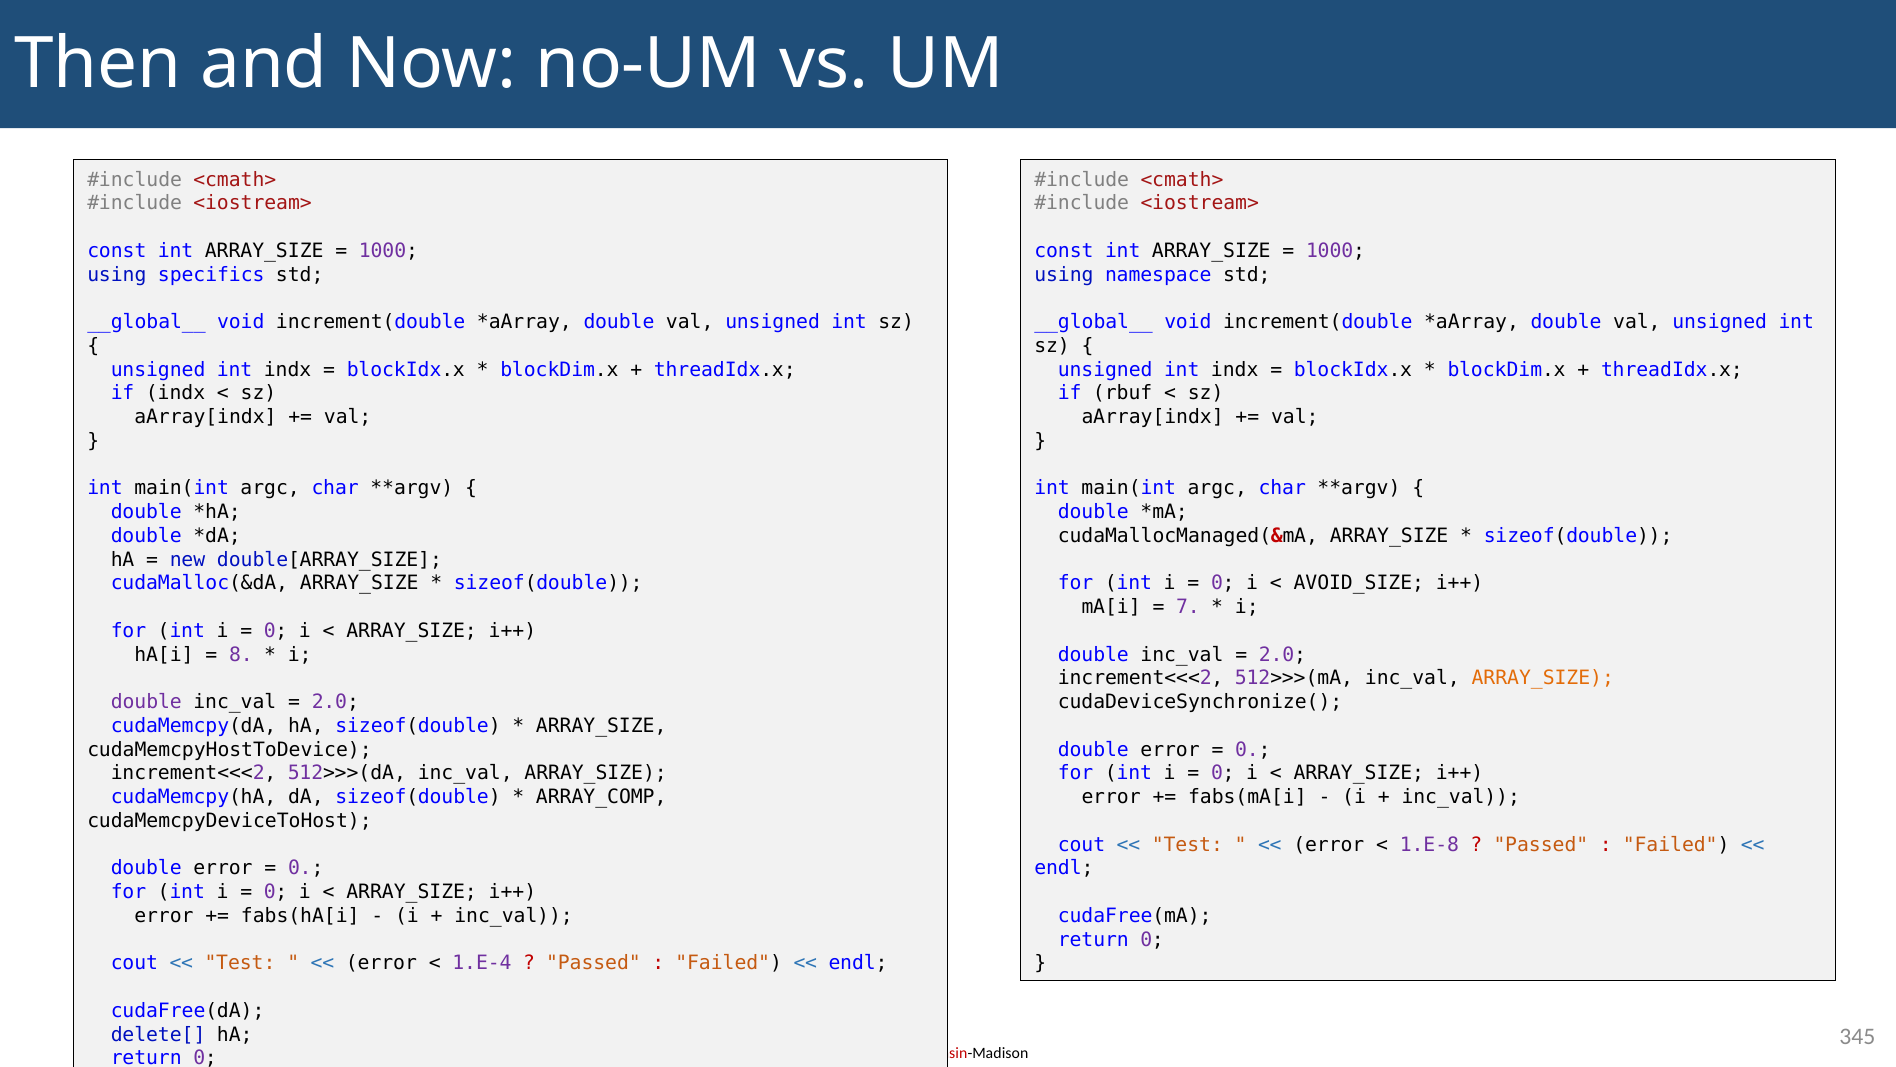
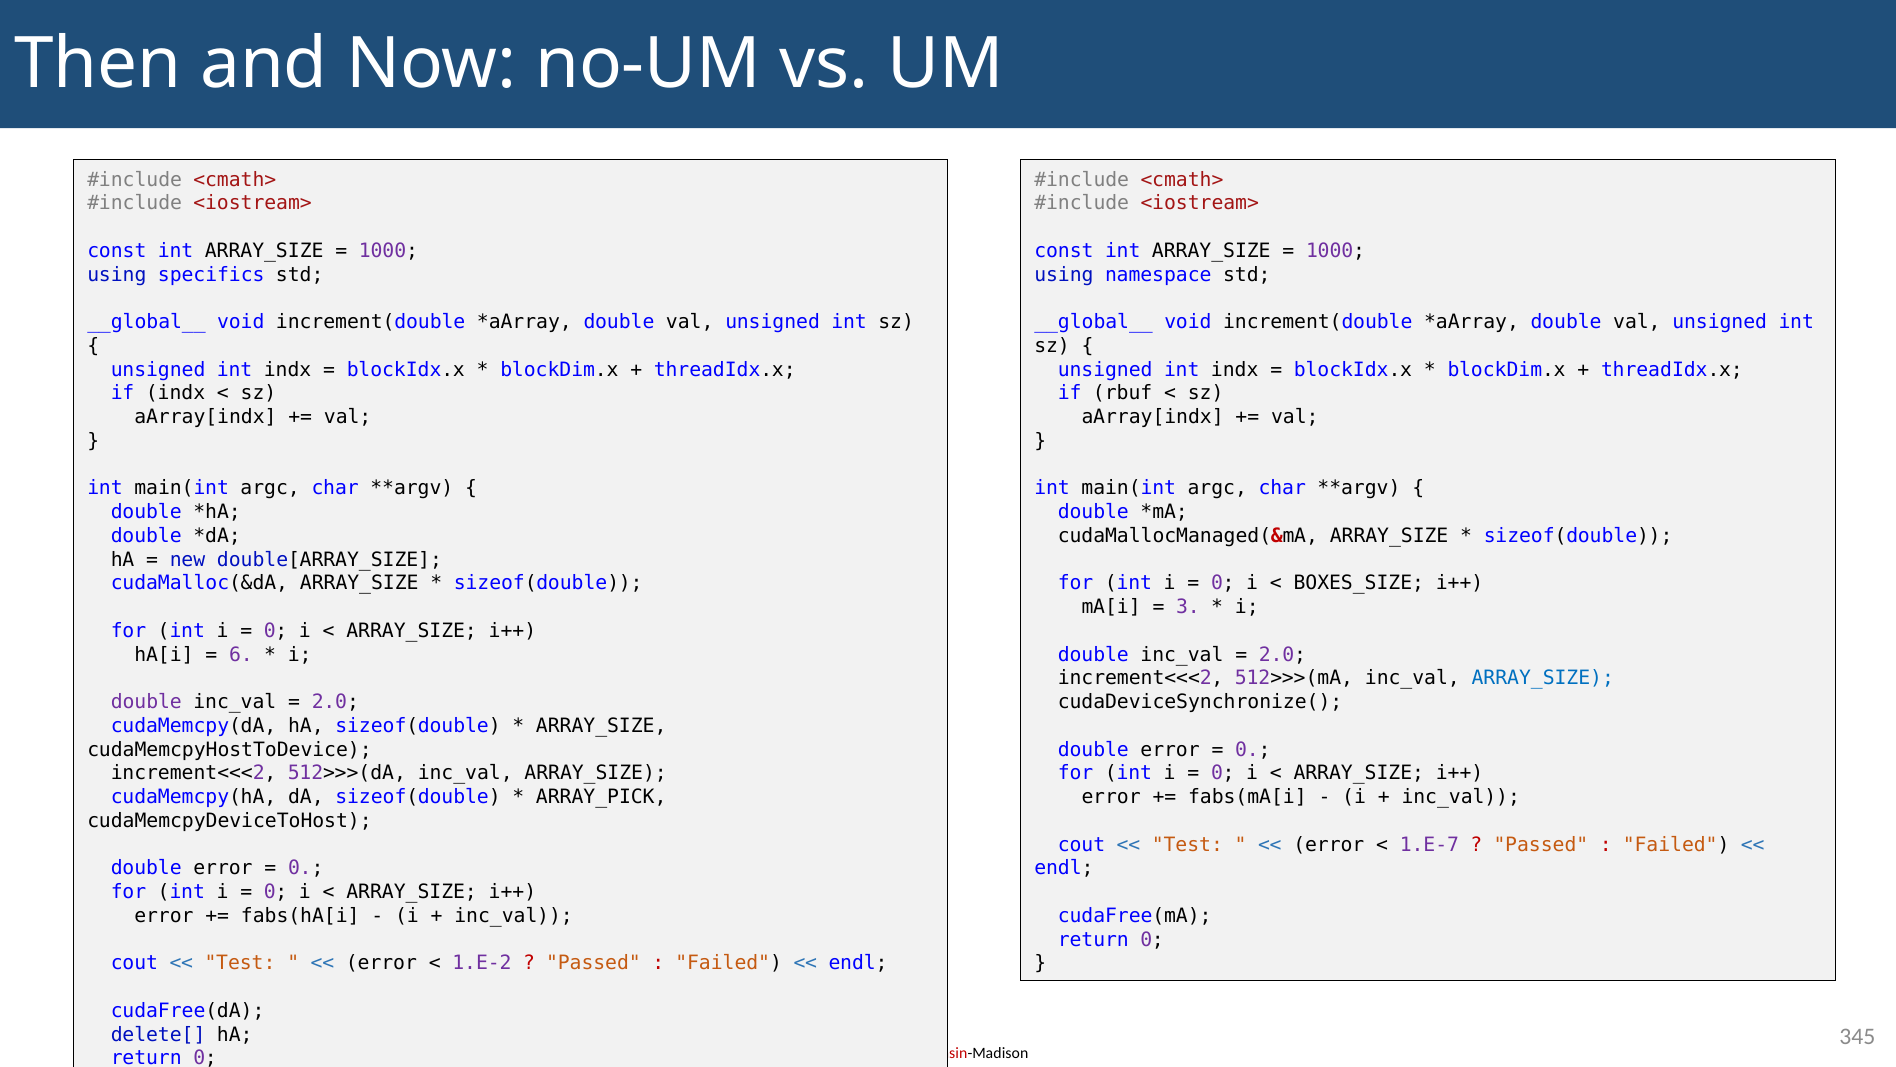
AVOID_SIZE: AVOID_SIZE -> BOXES_SIZE
7: 7 -> 3
8: 8 -> 6
ARRAY_SIZE at (1543, 678) colour: orange -> blue
ARRAY_COMP: ARRAY_COMP -> ARRAY_PICK
1.E-8: 1.E-8 -> 1.E-7
1.E-4: 1.E-4 -> 1.E-2
